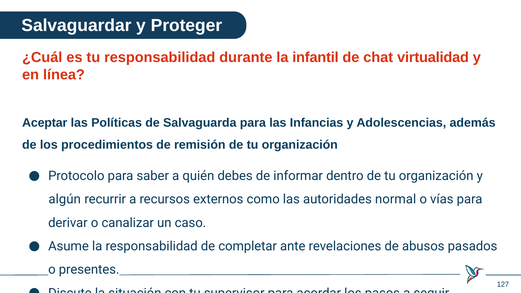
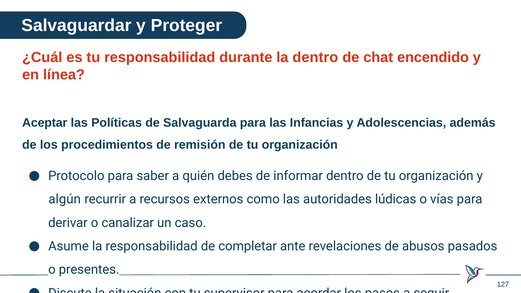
la infantil: infantil -> dentro
virtualidad: virtualidad -> encendido
normal: normal -> lúdicas
